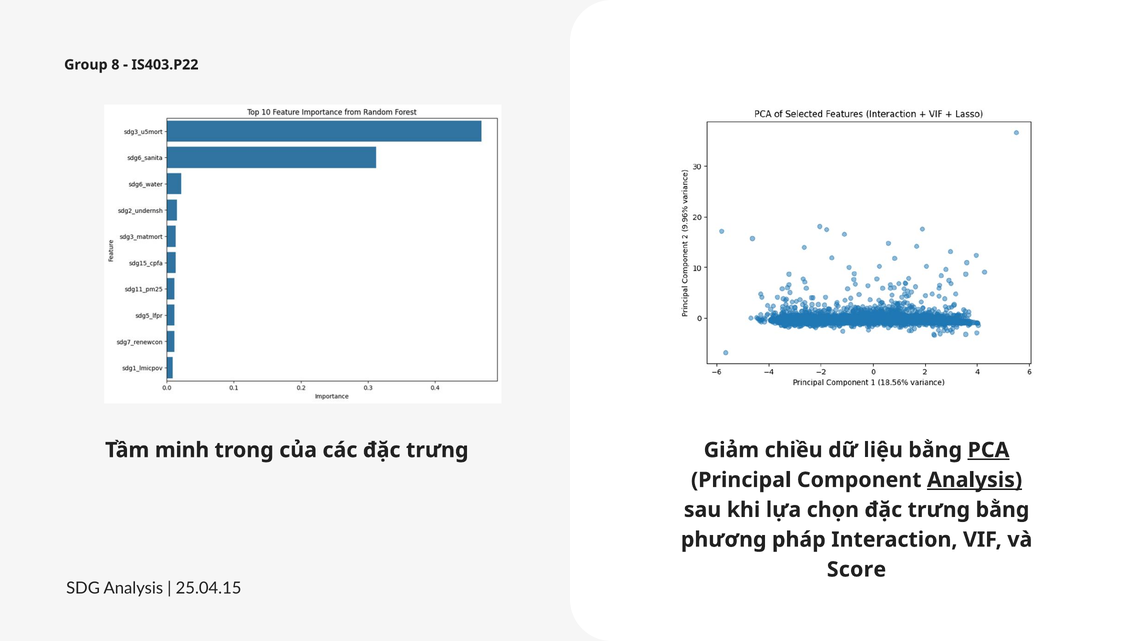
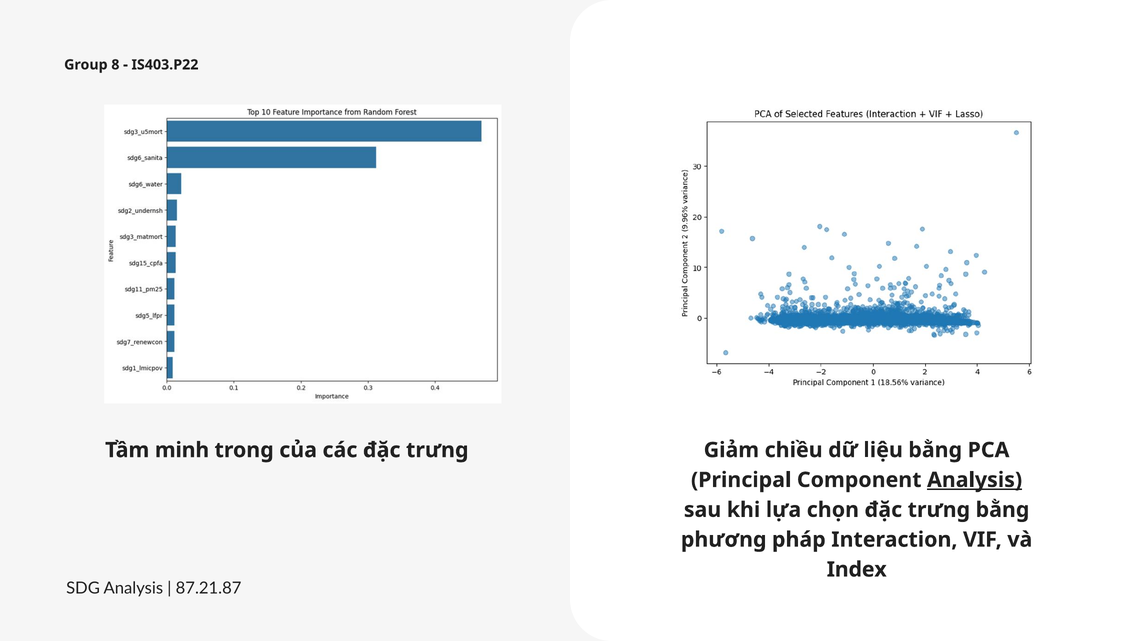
PCA underline: present -> none
Score: Score -> Index
25.04.15: 25.04.15 -> 87.21.87
